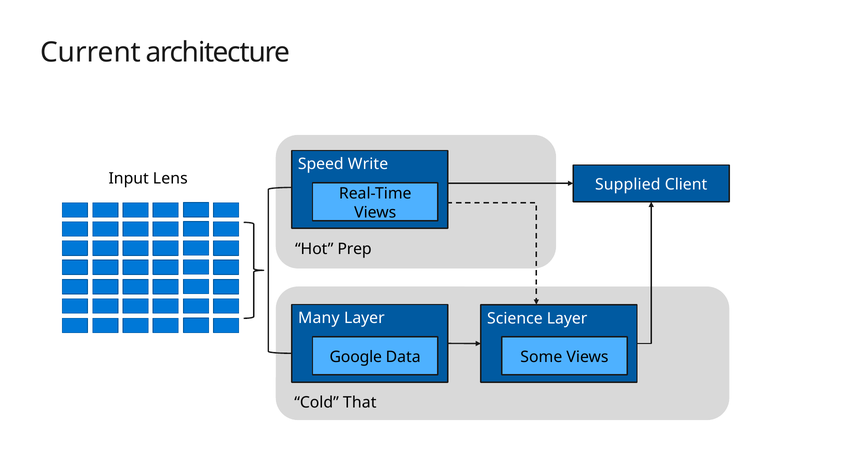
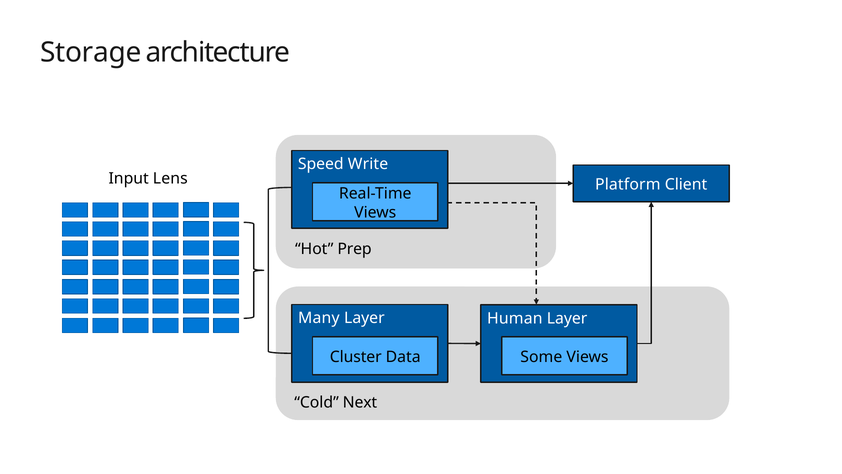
Current: Current -> Storage
Supplied: Supplied -> Platform
Science: Science -> Human
Google: Google -> Cluster
That: That -> Next
